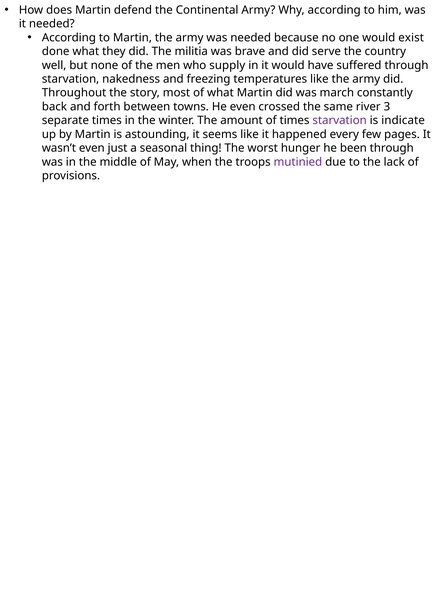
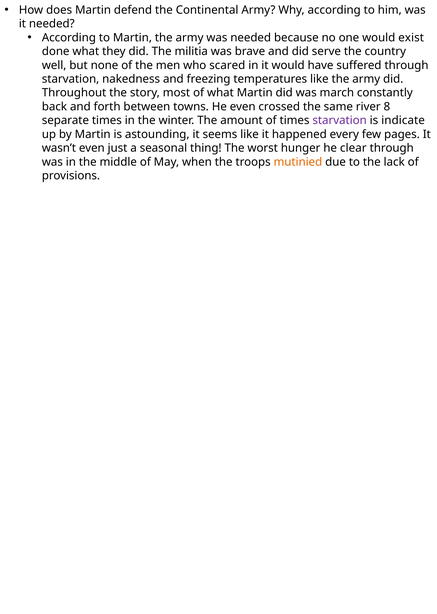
supply: supply -> scared
3: 3 -> 8
been: been -> clear
mutinied colour: purple -> orange
